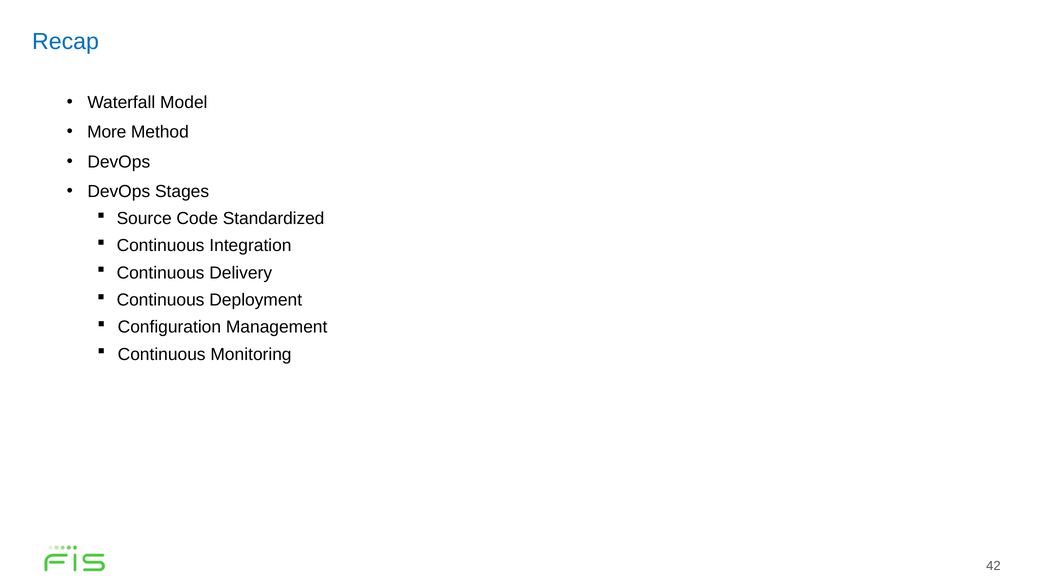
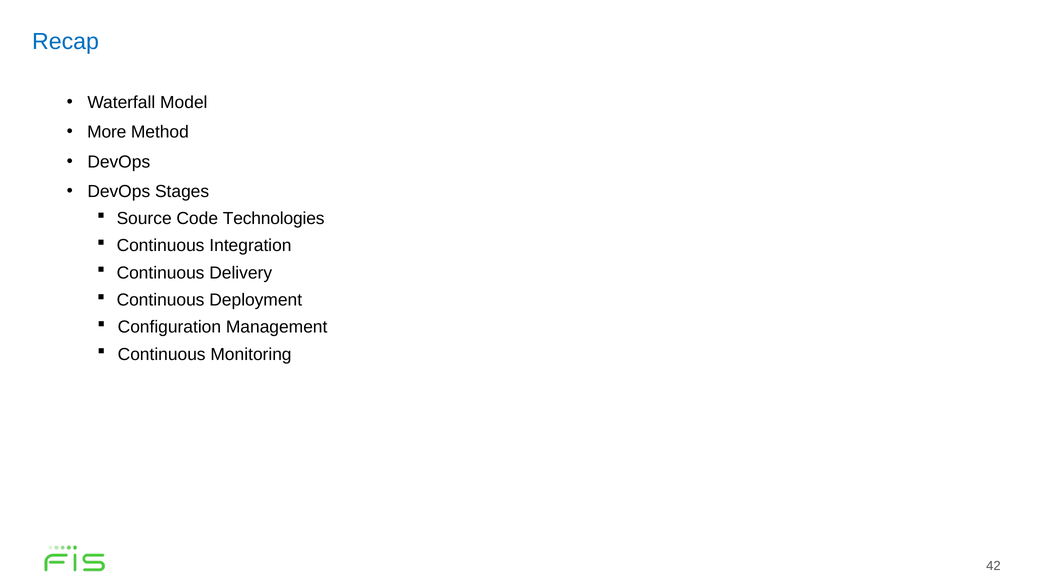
Standardized: Standardized -> Technologies
